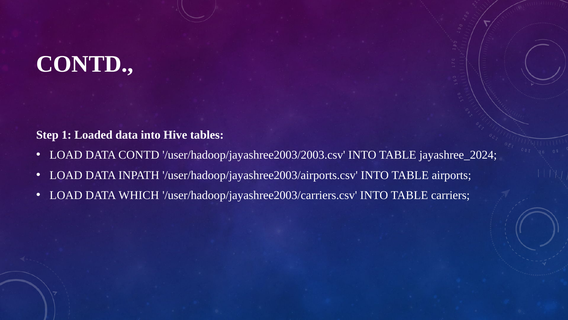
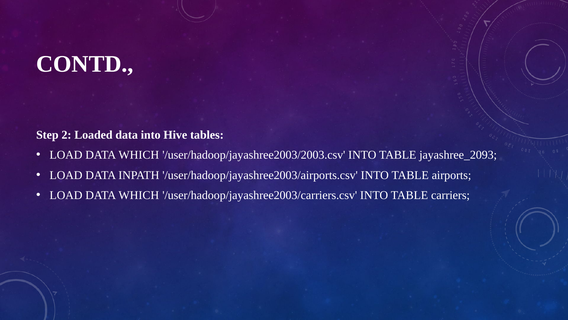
1: 1 -> 2
CONTD at (139, 155): CONTD -> WHICH
jayashree_2024: jayashree_2024 -> jayashree_2093
